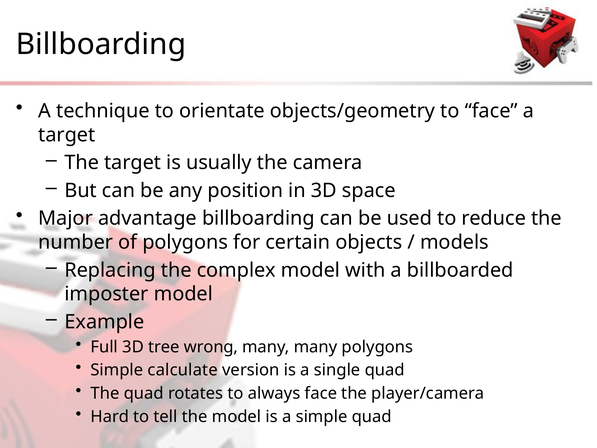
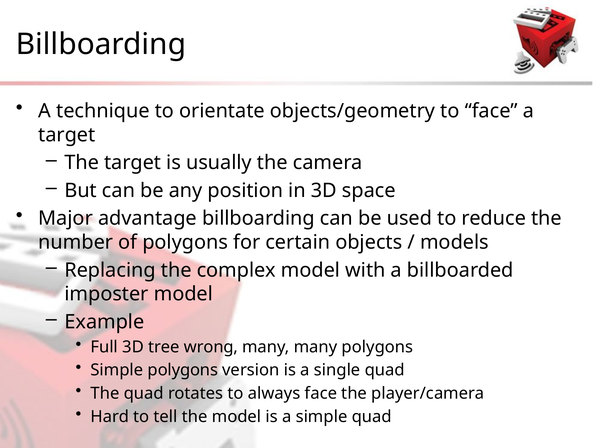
Simple calculate: calculate -> polygons
